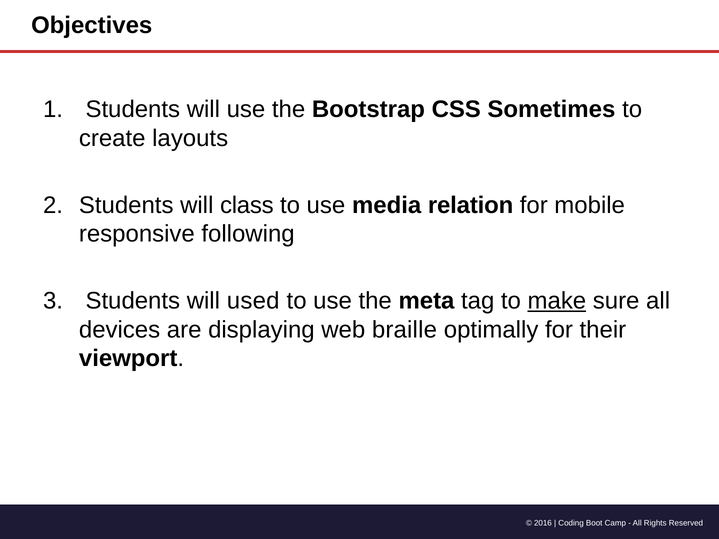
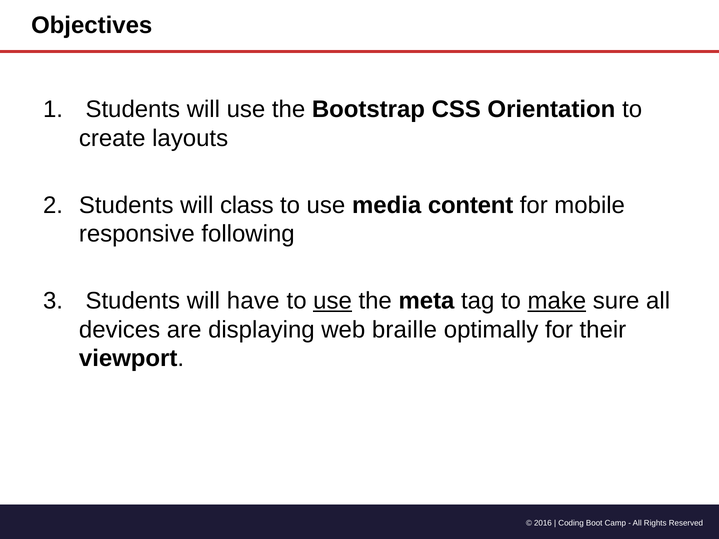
Sometimes: Sometimes -> Orientation
relation: relation -> content
used: used -> have
use at (333, 301) underline: none -> present
